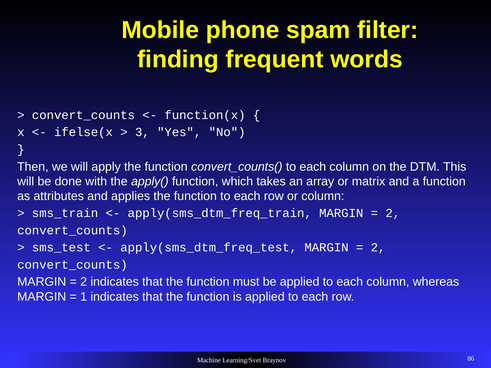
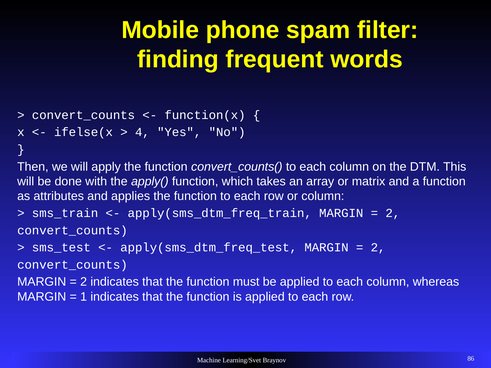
3: 3 -> 4
